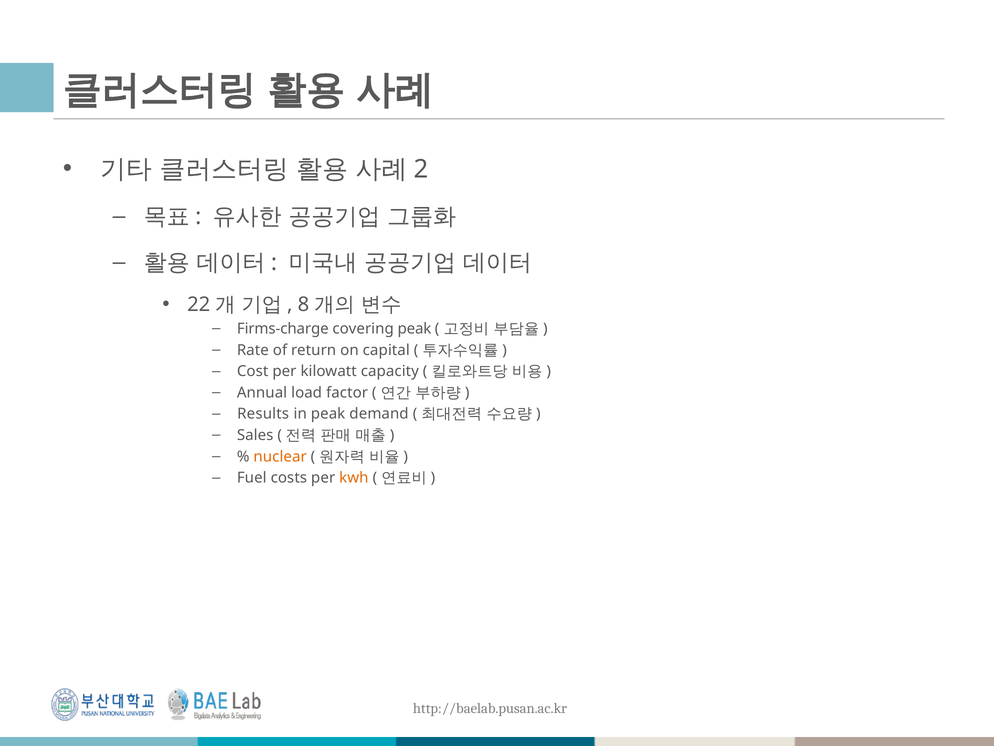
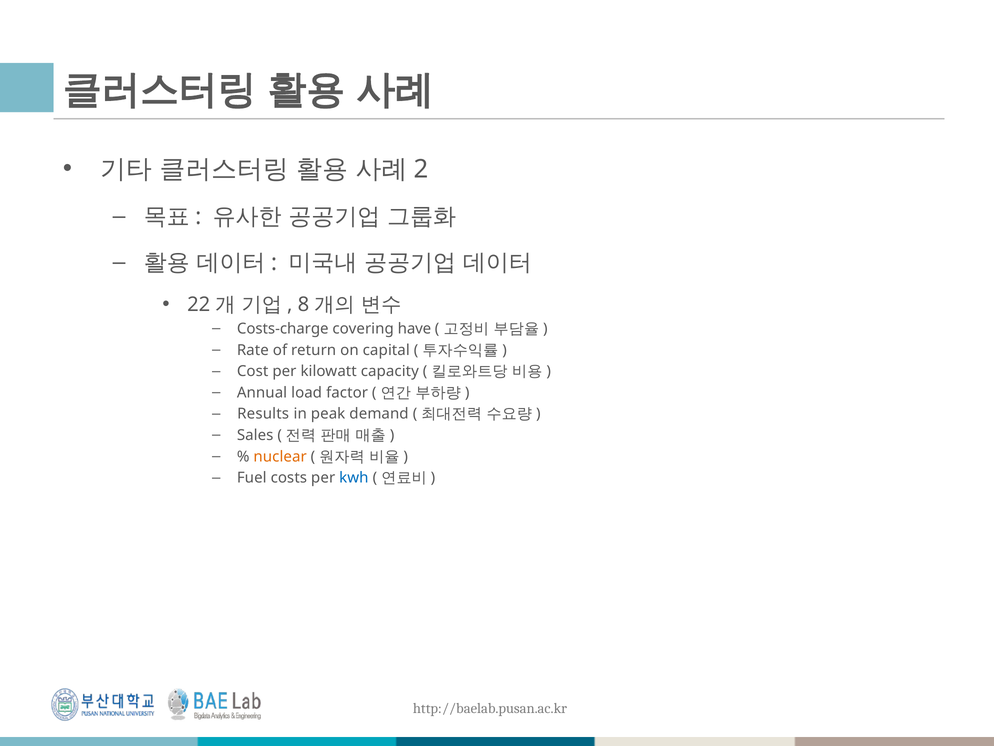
Firms-charge: Firms-charge -> Costs-charge
covering peak: peak -> have
kwh colour: orange -> blue
